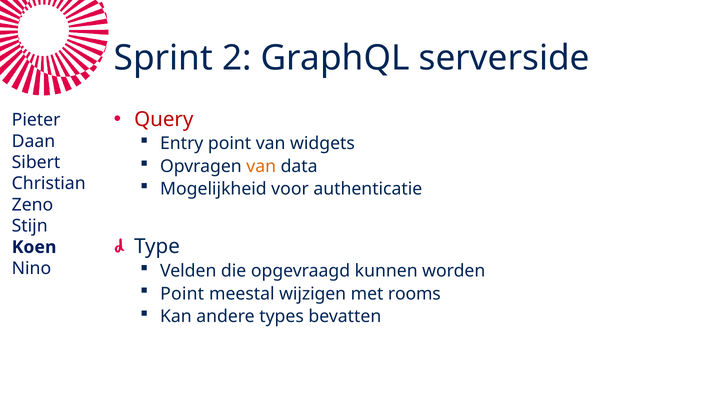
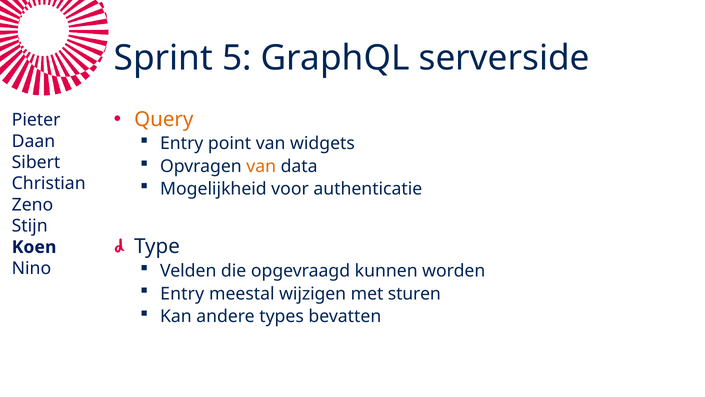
2: 2 -> 5
Query colour: red -> orange
Point at (182, 293): Point -> Entry
rooms: rooms -> sturen
